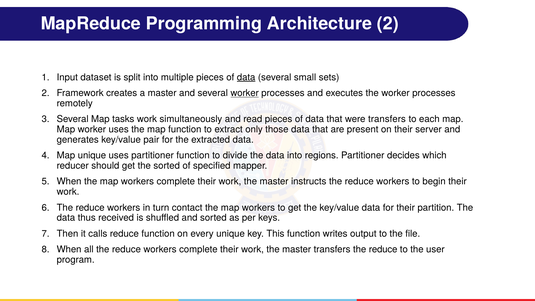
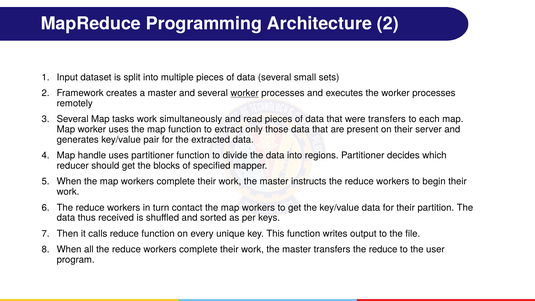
data at (246, 77) underline: present -> none
Map unique: unique -> handle
the sorted: sorted -> blocks
